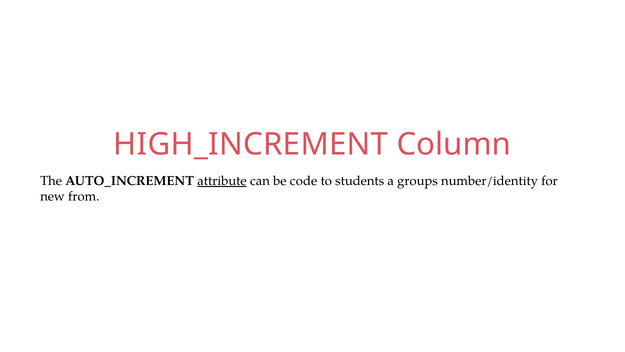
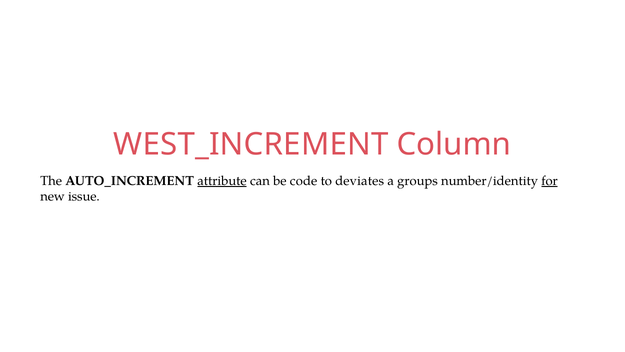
HIGH_INCREMENT: HIGH_INCREMENT -> WEST_INCREMENT
students: students -> deviates
for underline: none -> present
from: from -> issue
